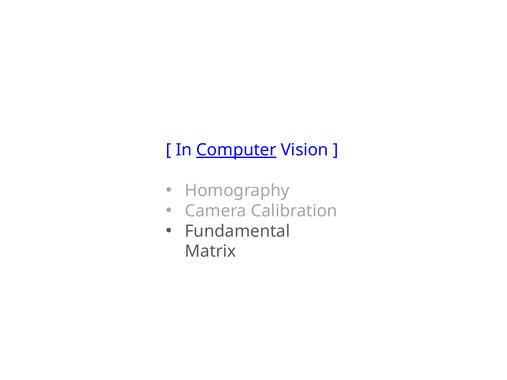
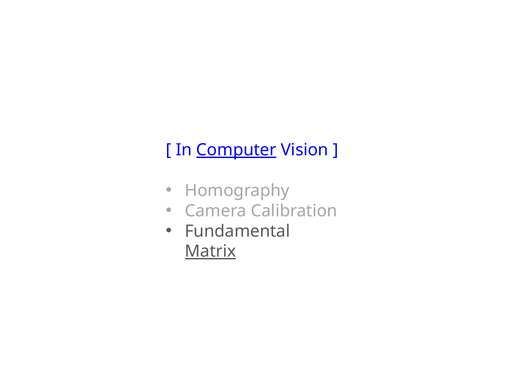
Matrix underline: none -> present
